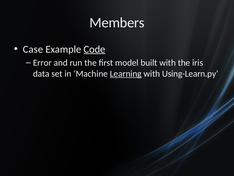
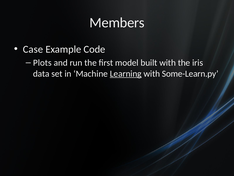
Code underline: present -> none
Error: Error -> Plots
Using-Learn.py: Using-Learn.py -> Some-Learn.py
